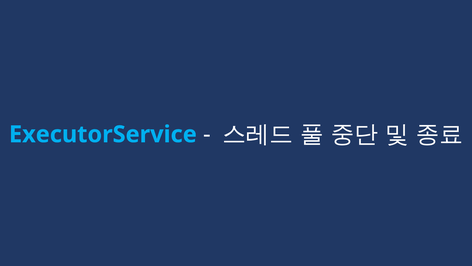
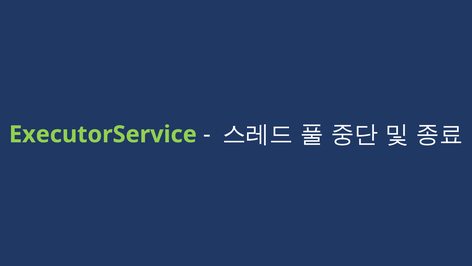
ExecutorService colour: light blue -> light green
